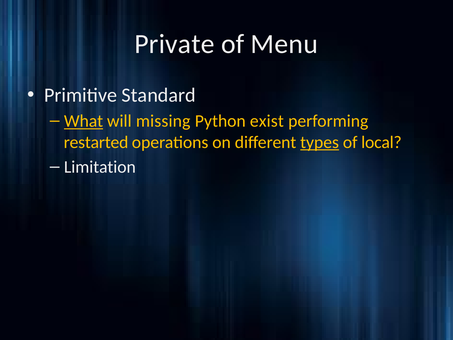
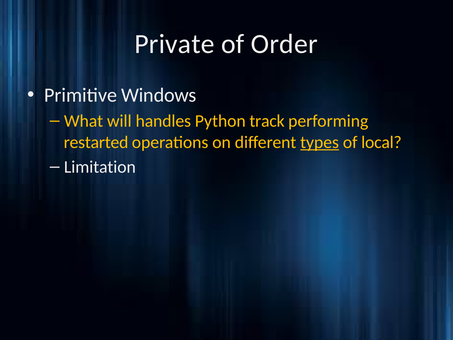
Menu: Menu -> Order
Standard: Standard -> Windows
What underline: present -> none
missing: missing -> handles
exist: exist -> track
